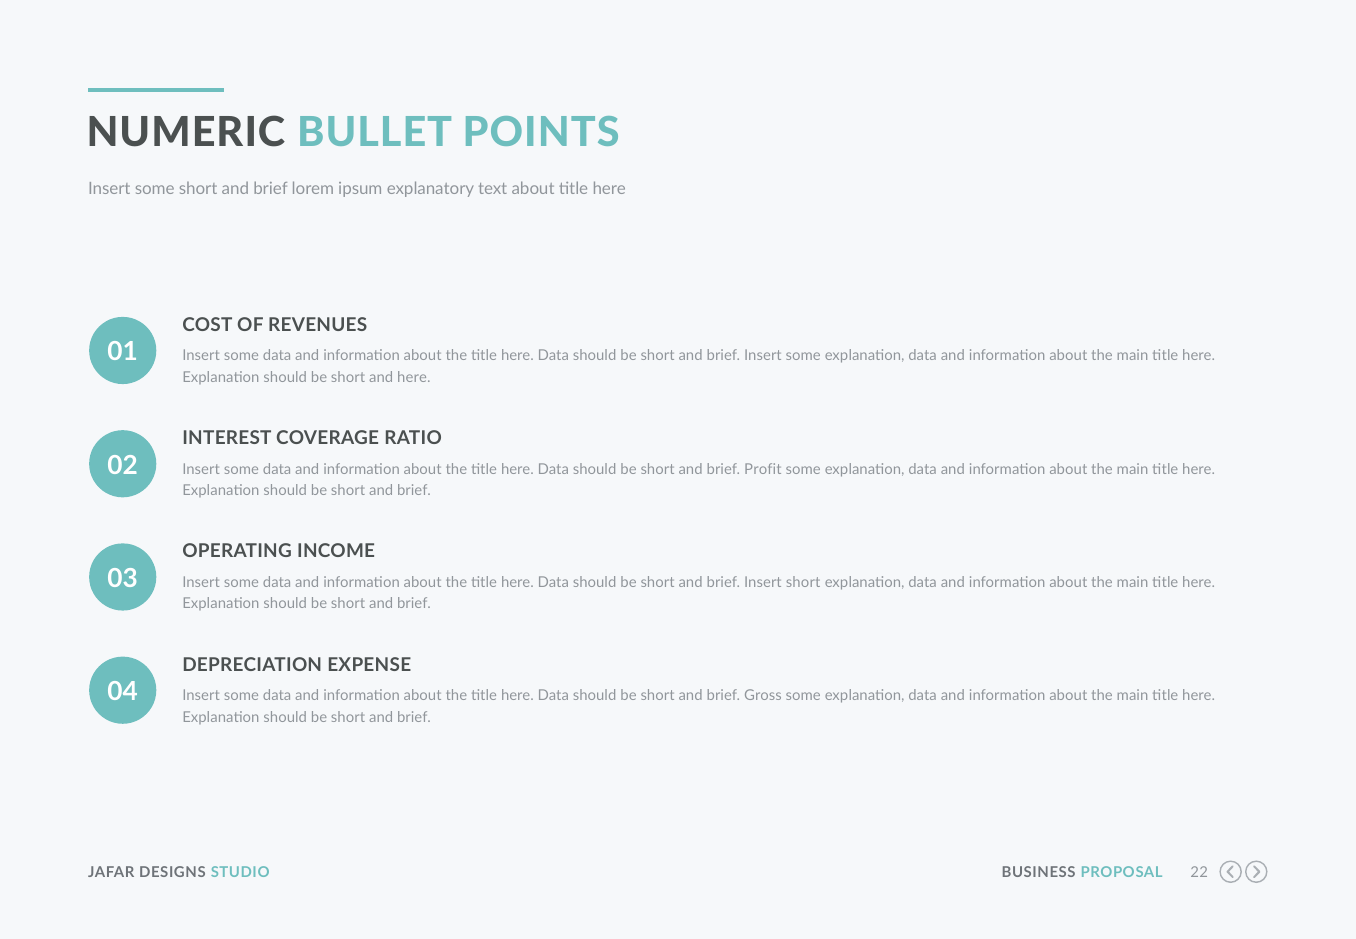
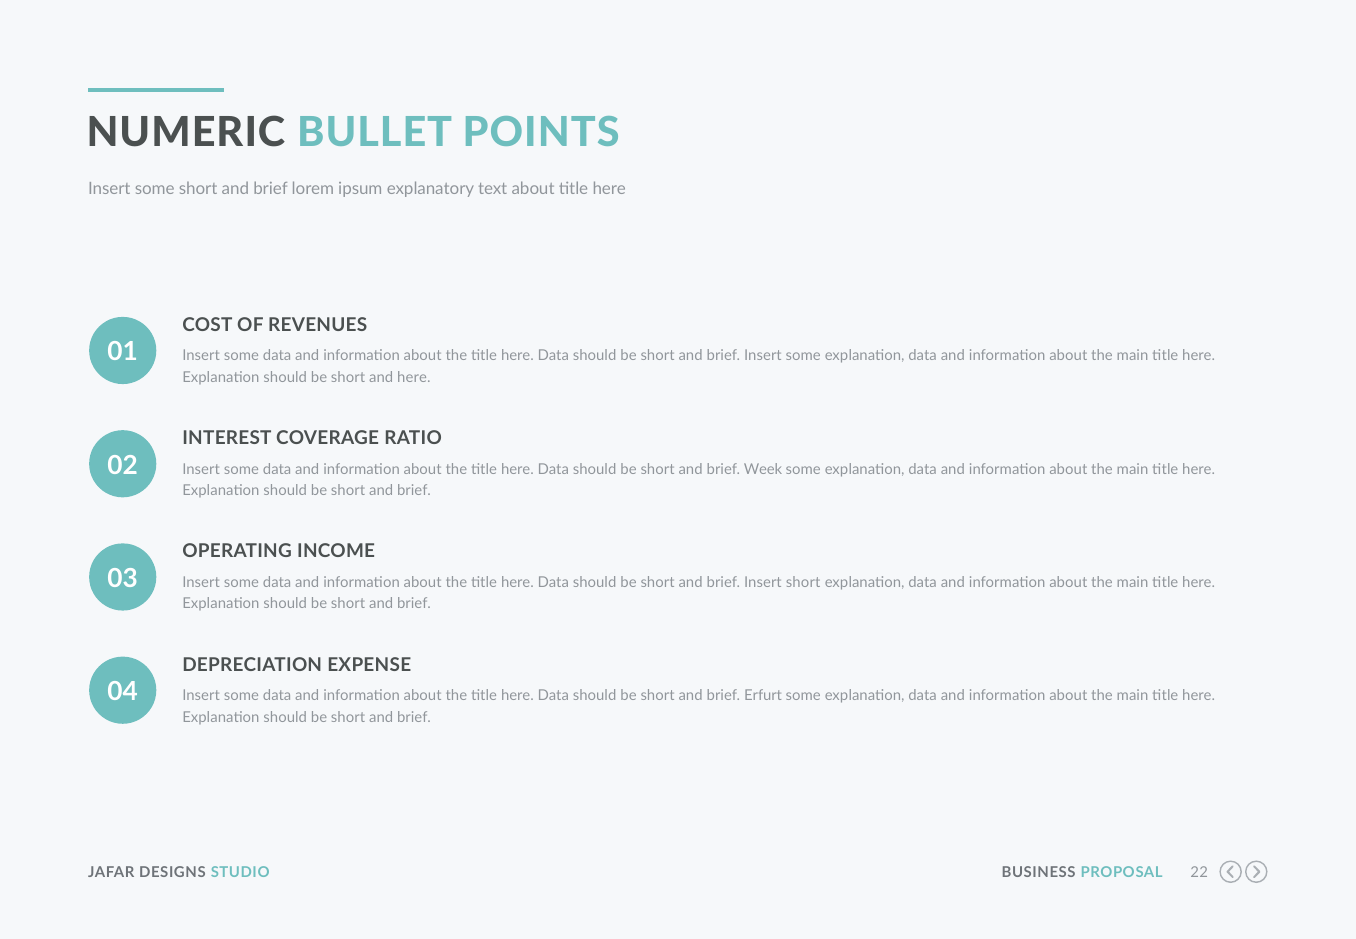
Profit: Profit -> Week
Gross: Gross -> Erfurt
